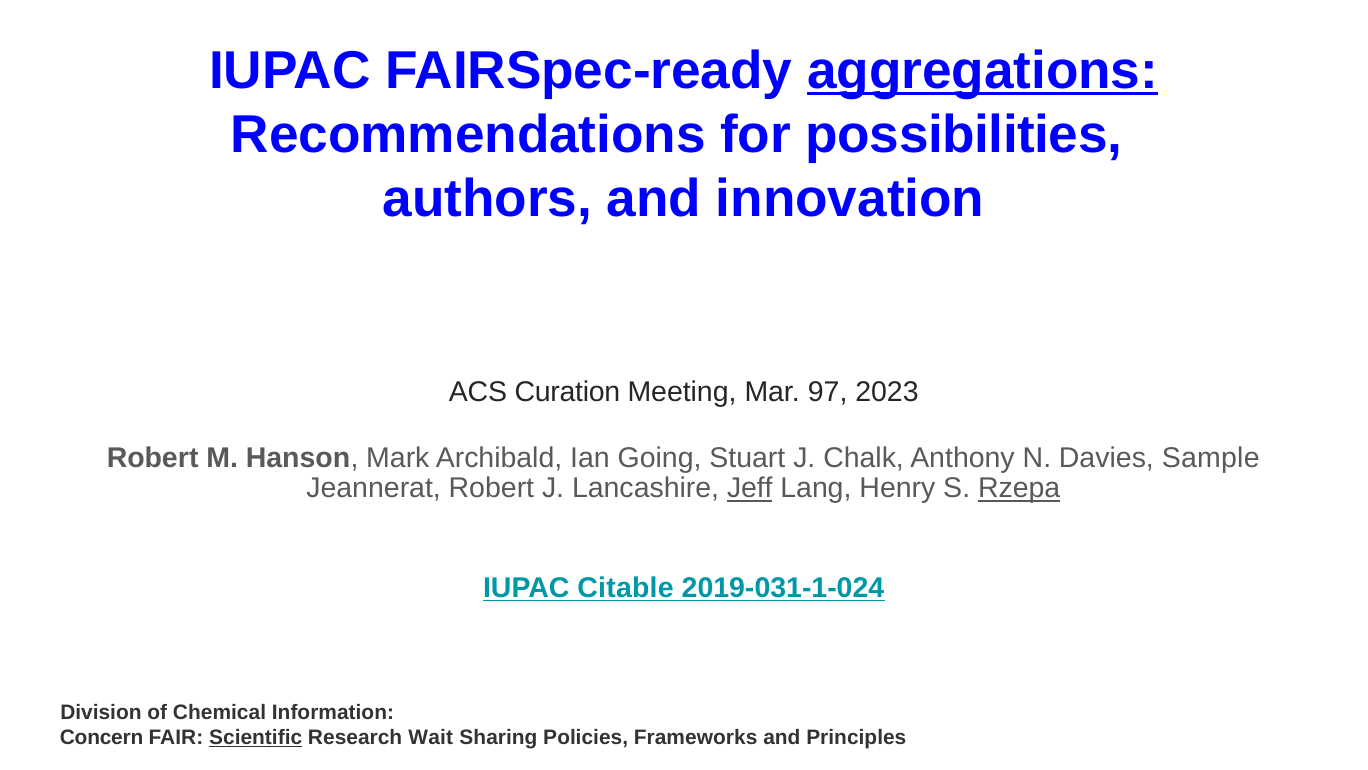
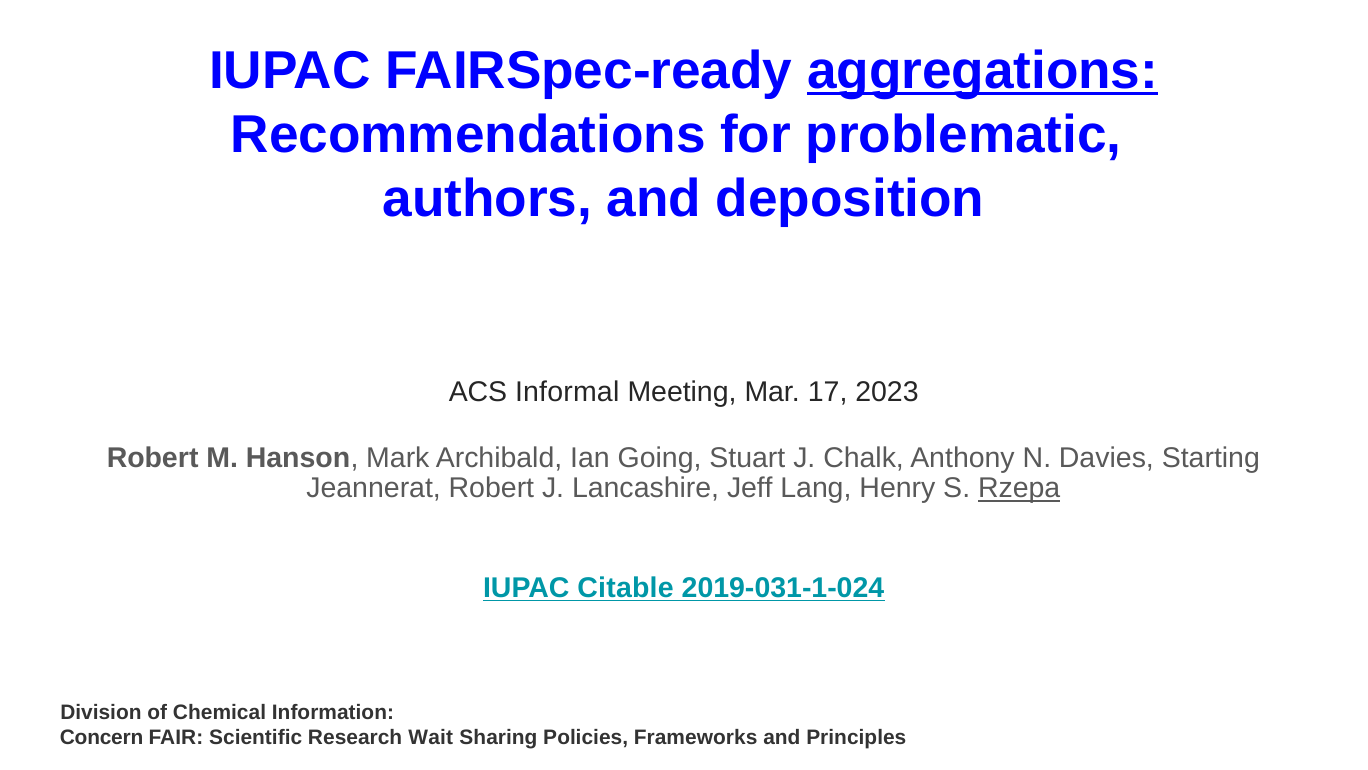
possibilities: possibilities -> problematic
innovation: innovation -> deposition
Curation: Curation -> Informal
97: 97 -> 17
Sample: Sample -> Starting
Jeff underline: present -> none
Scientific underline: present -> none
